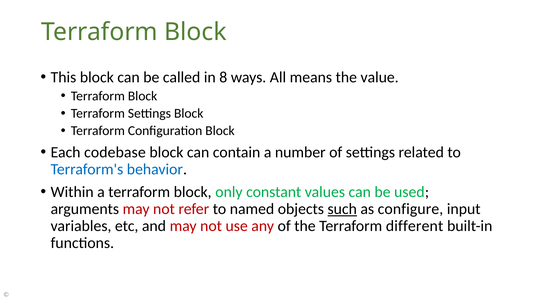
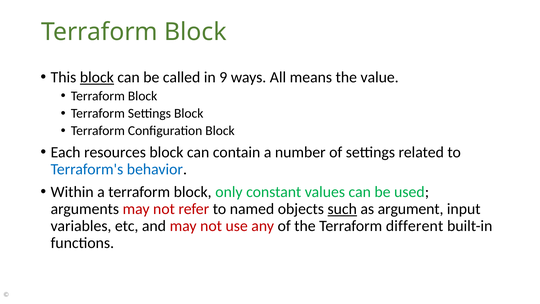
block at (97, 77) underline: none -> present
8: 8 -> 9
codebase: codebase -> resources
configure: configure -> argument
